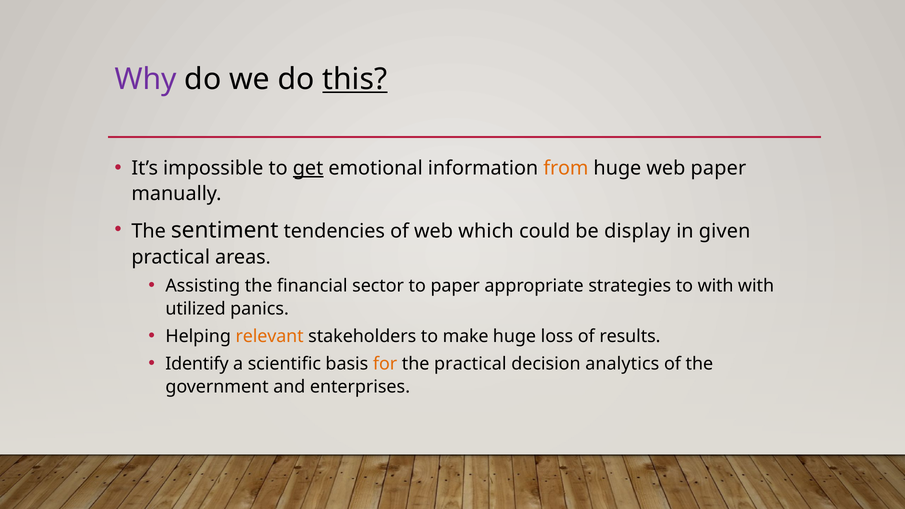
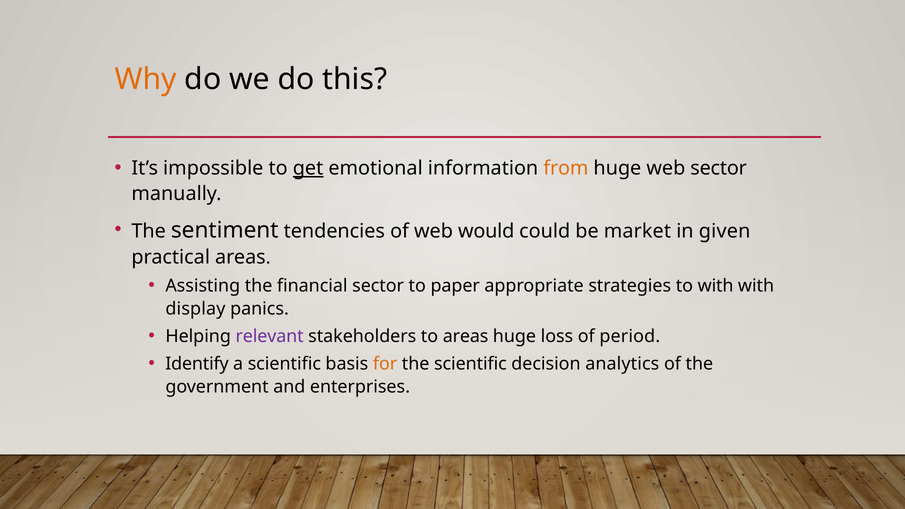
Why colour: purple -> orange
this underline: present -> none
web paper: paper -> sector
which: which -> would
display: display -> market
utilized: utilized -> display
relevant colour: orange -> purple
to make: make -> areas
results: results -> period
the practical: practical -> scientific
